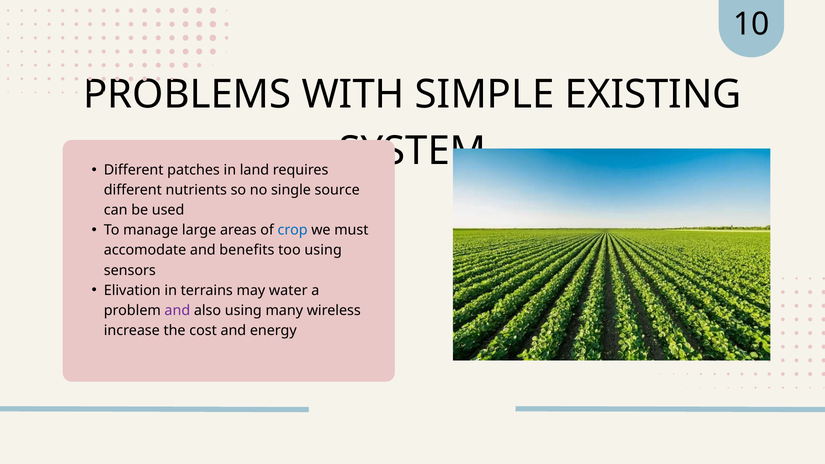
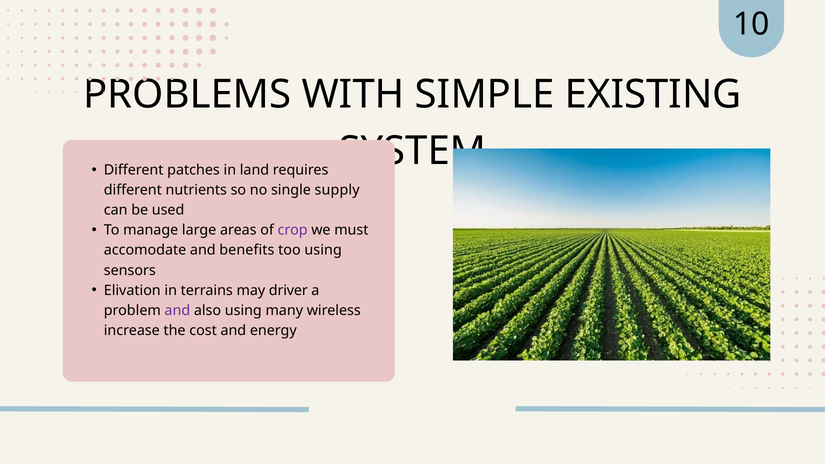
source: source -> supply
crop colour: blue -> purple
water: water -> driver
